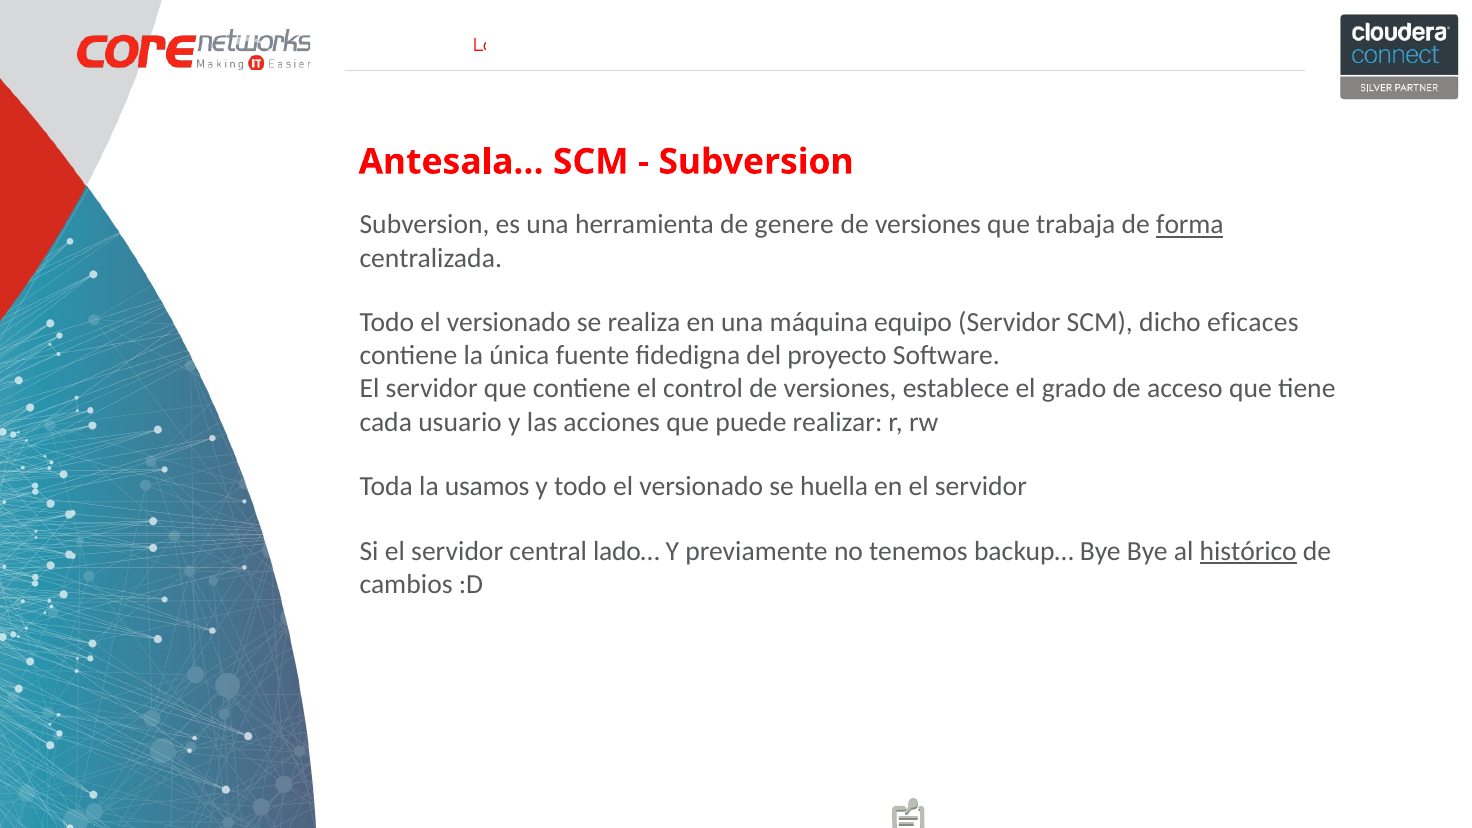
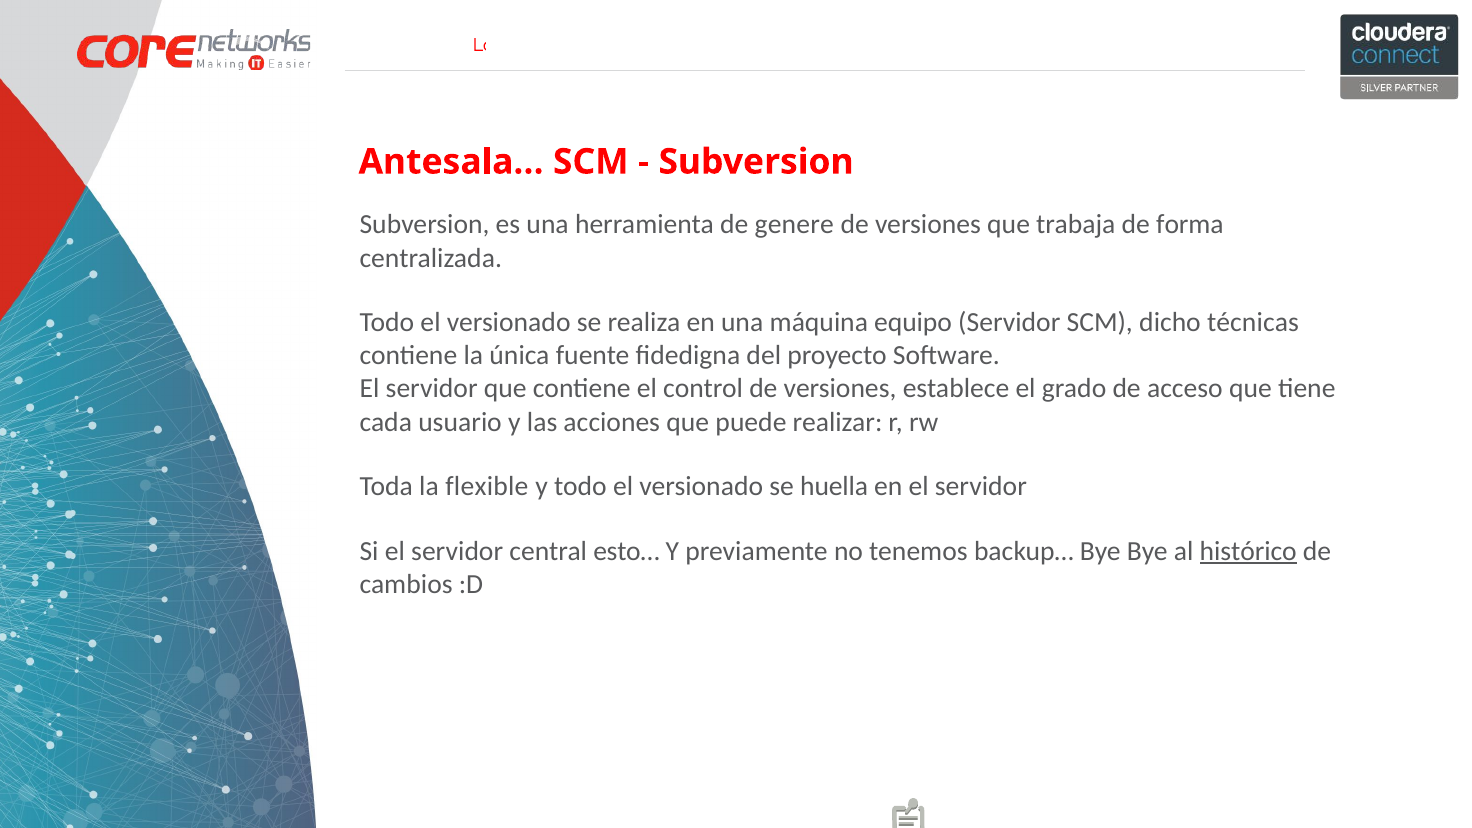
forma underline: present -> none
eficaces: eficaces -> técnicas
usamos: usamos -> flexible
lado…: lado… -> esto…
